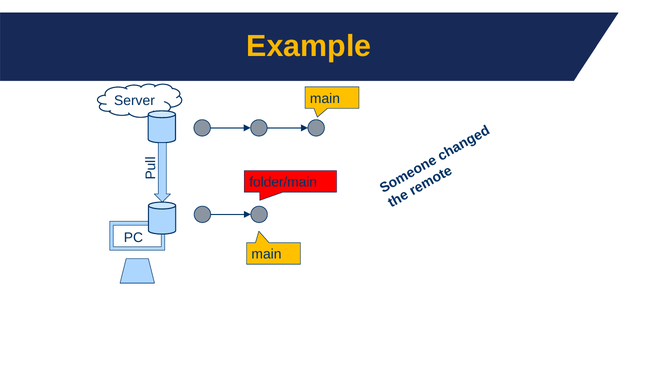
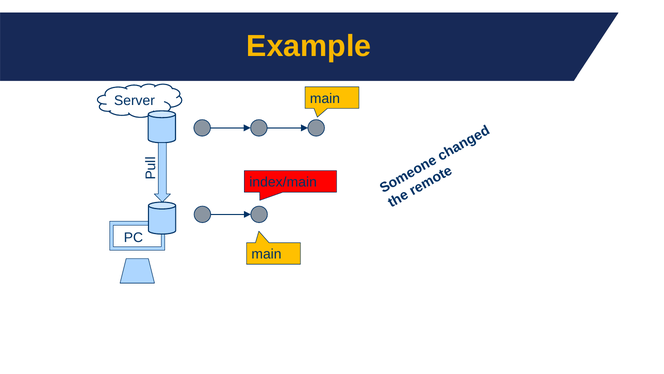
folder/main: folder/main -> index/main
